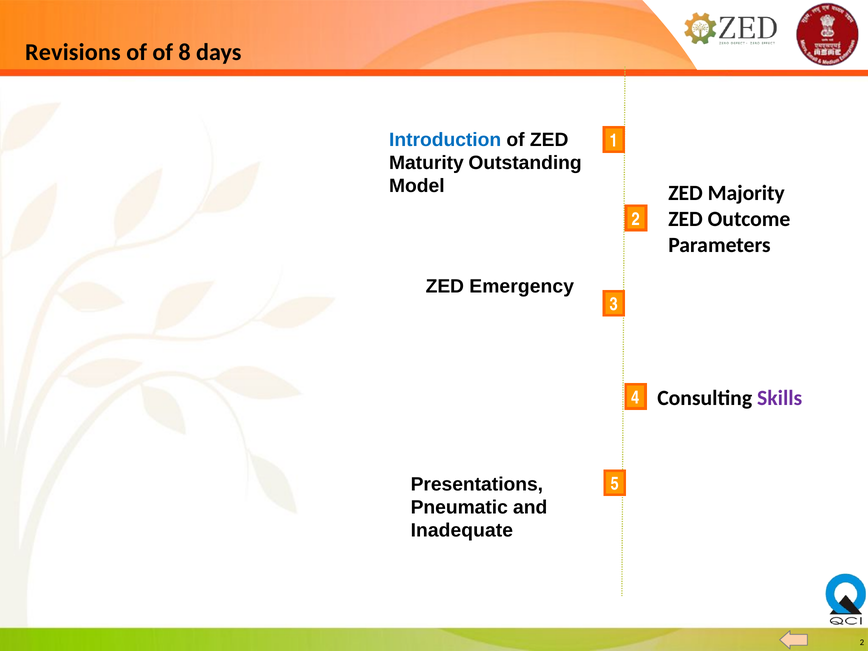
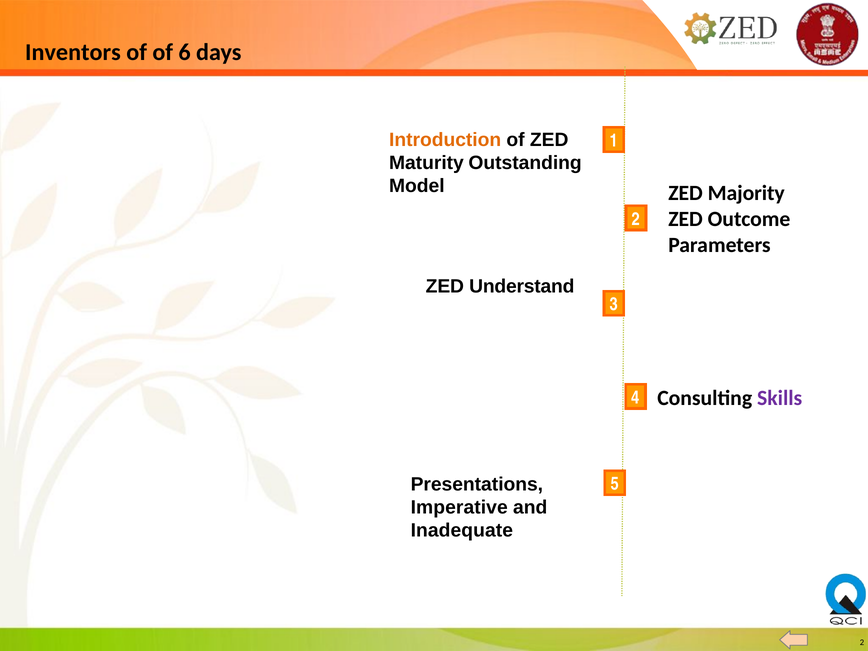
Revisions: Revisions -> Inventors
8: 8 -> 6
Introduction colour: blue -> orange
Emergency: Emergency -> Understand
Pneumatic: Pneumatic -> Imperative
